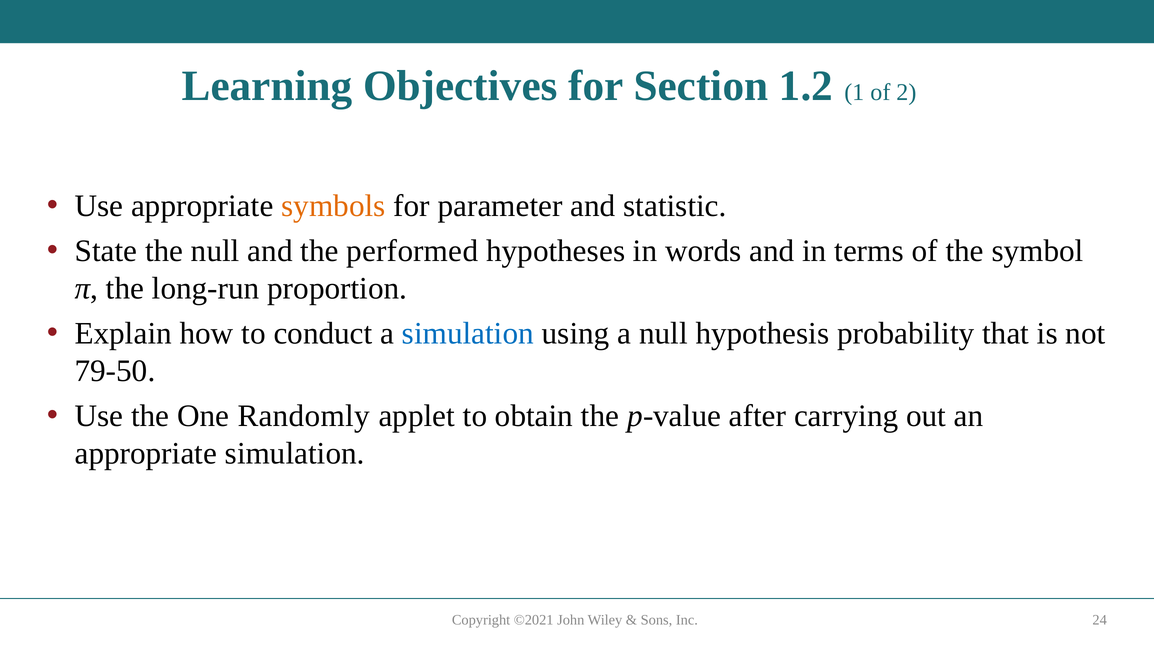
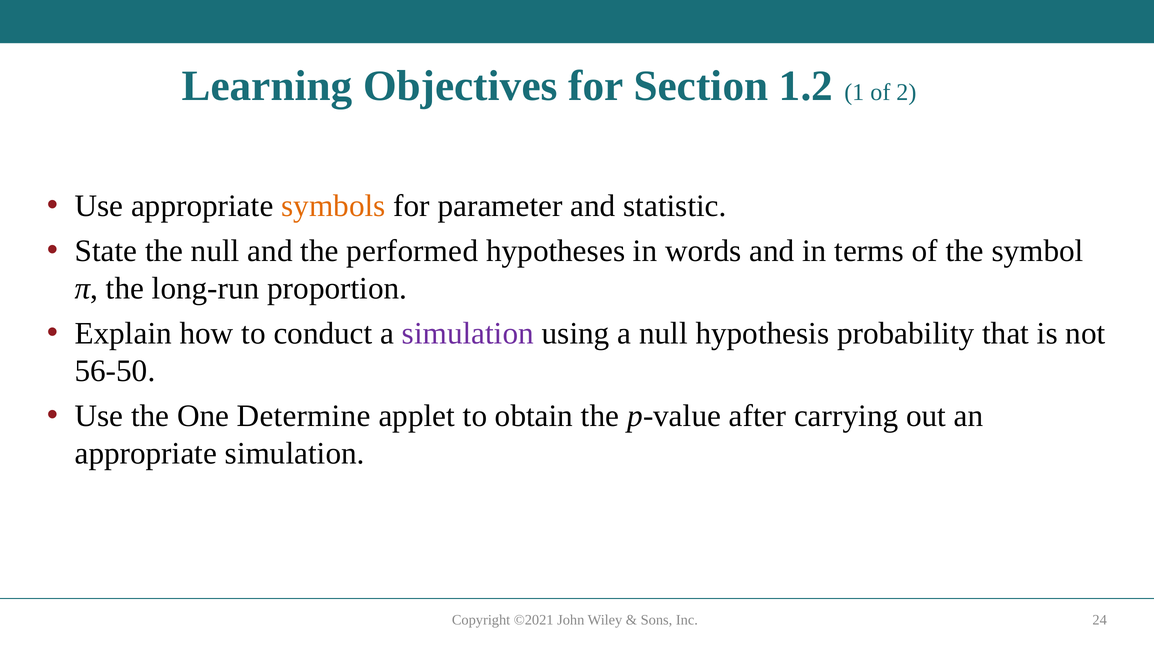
simulation at (468, 334) colour: blue -> purple
79-50: 79-50 -> 56-50
Randomly: Randomly -> Determine
